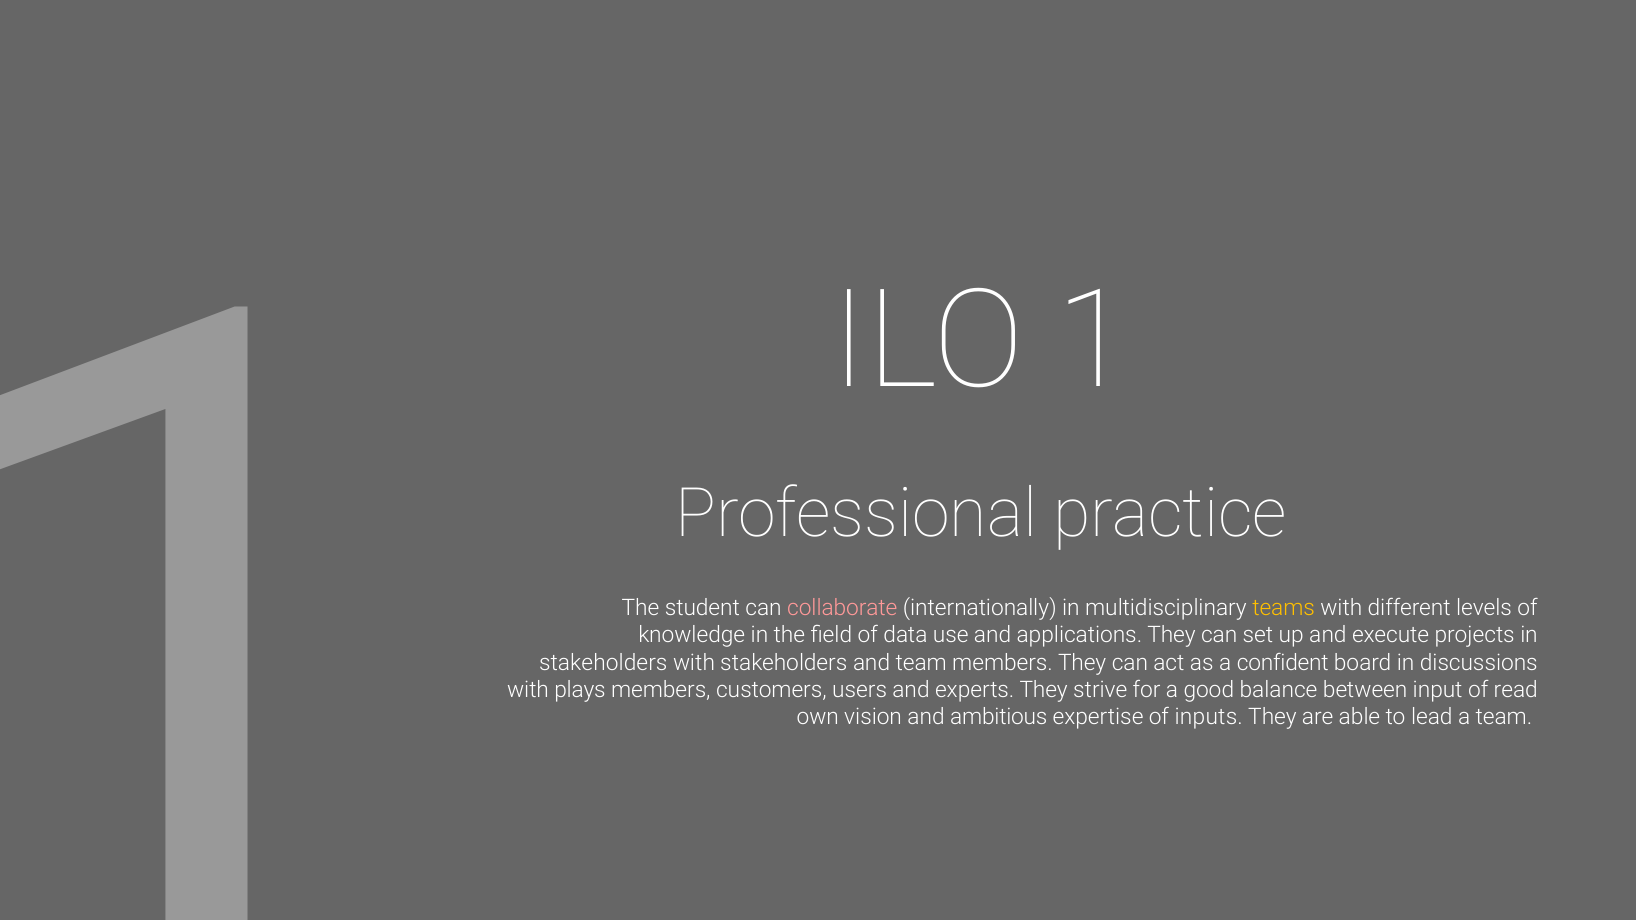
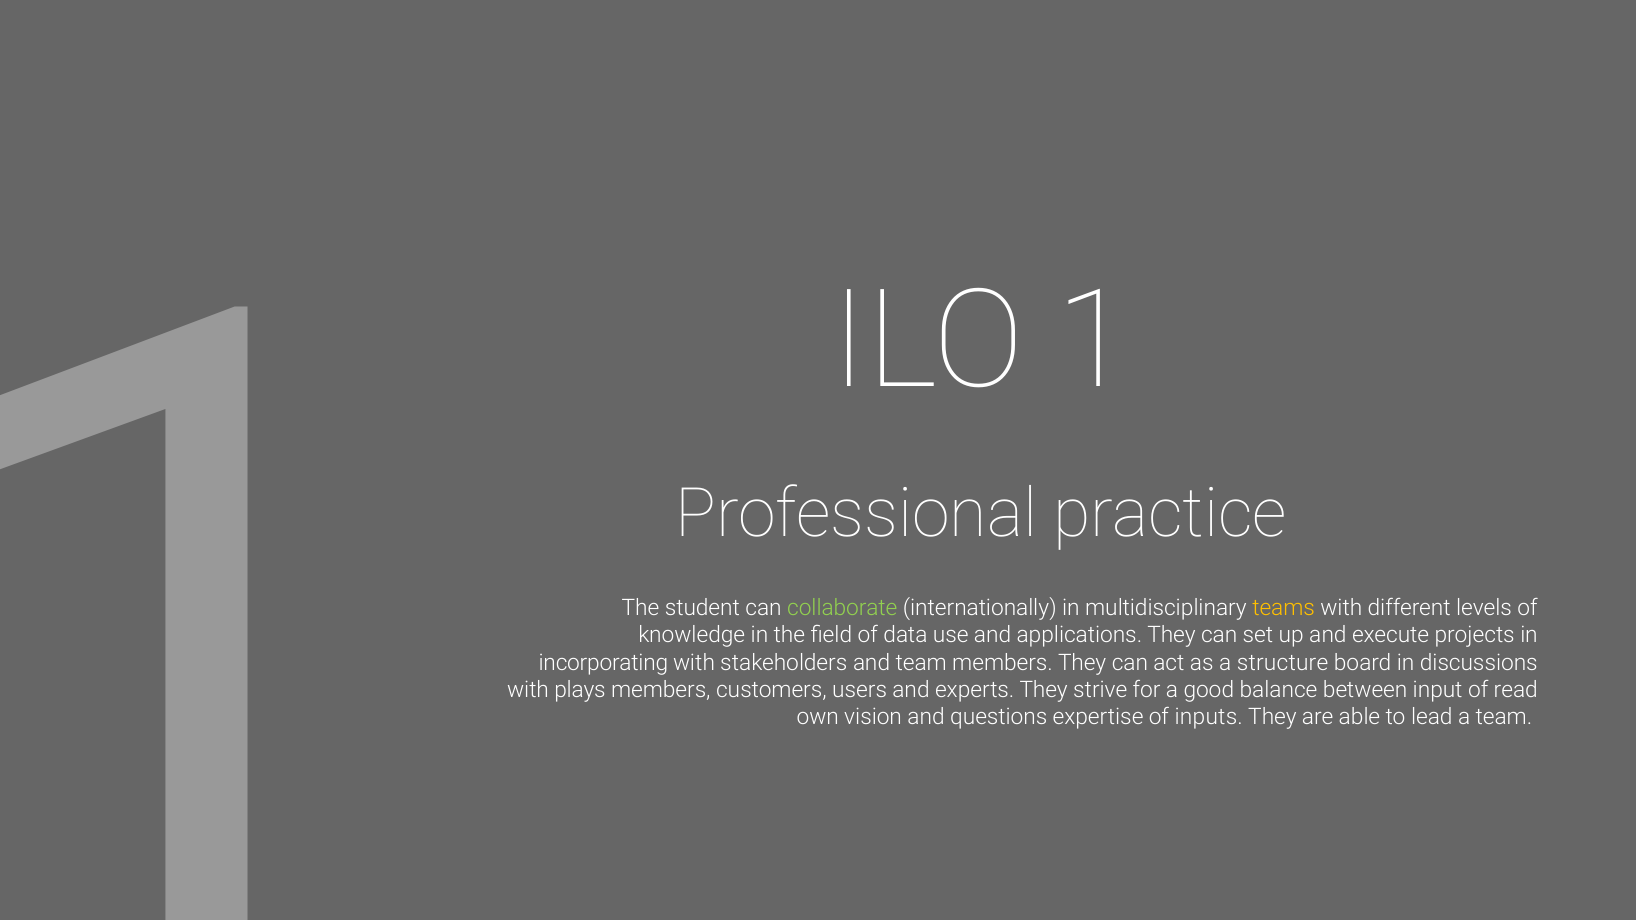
collaborate colour: pink -> light green
stakeholders at (603, 663): stakeholders -> incorporating
confident: confident -> structure
ambitious: ambitious -> questions
